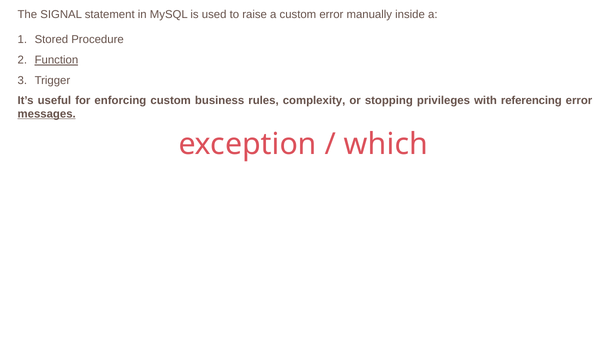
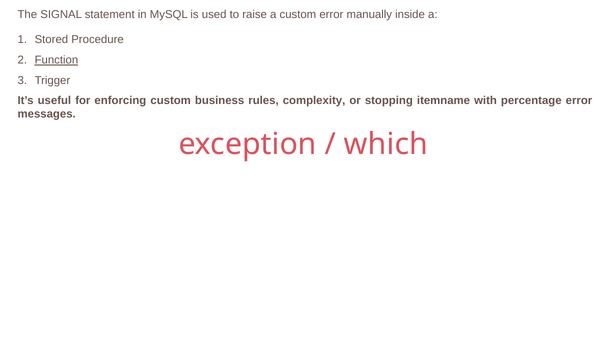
privileges: privileges -> itemname
referencing: referencing -> percentage
messages underline: present -> none
